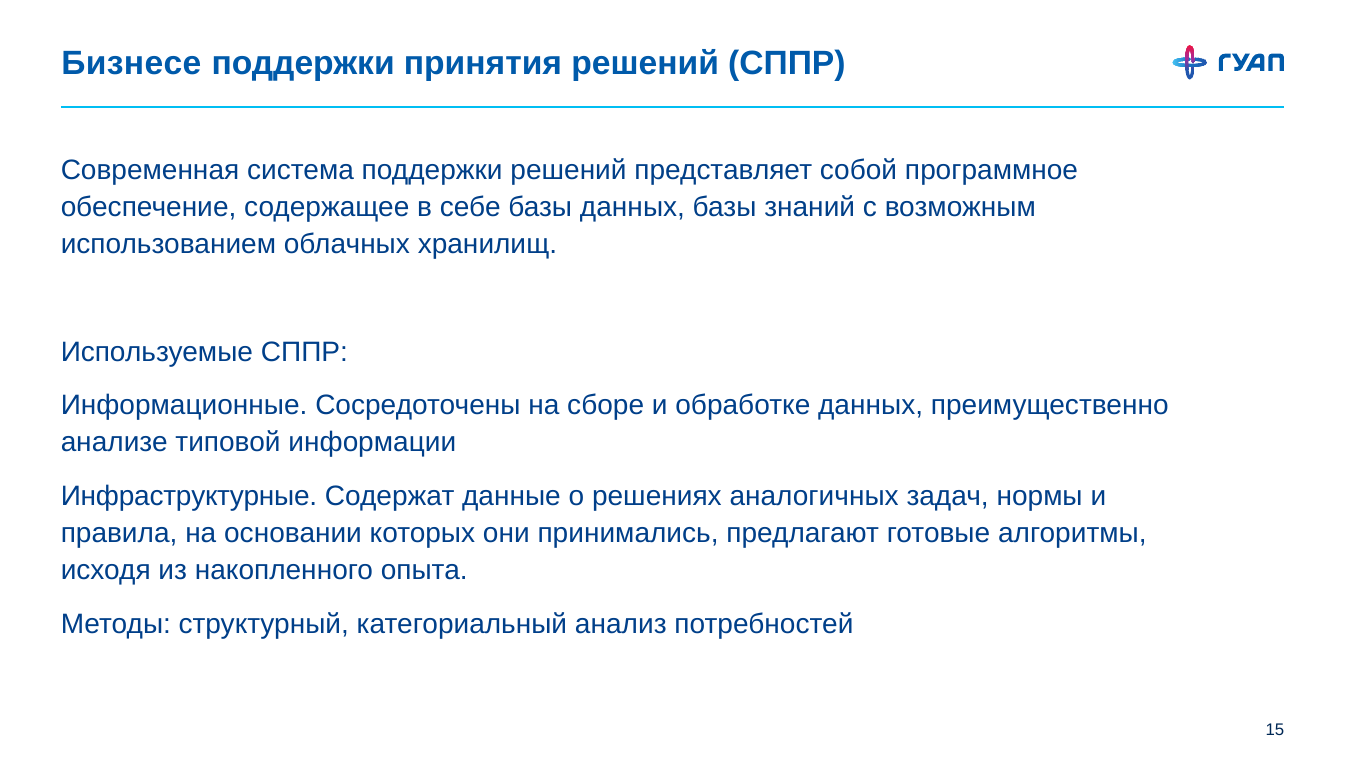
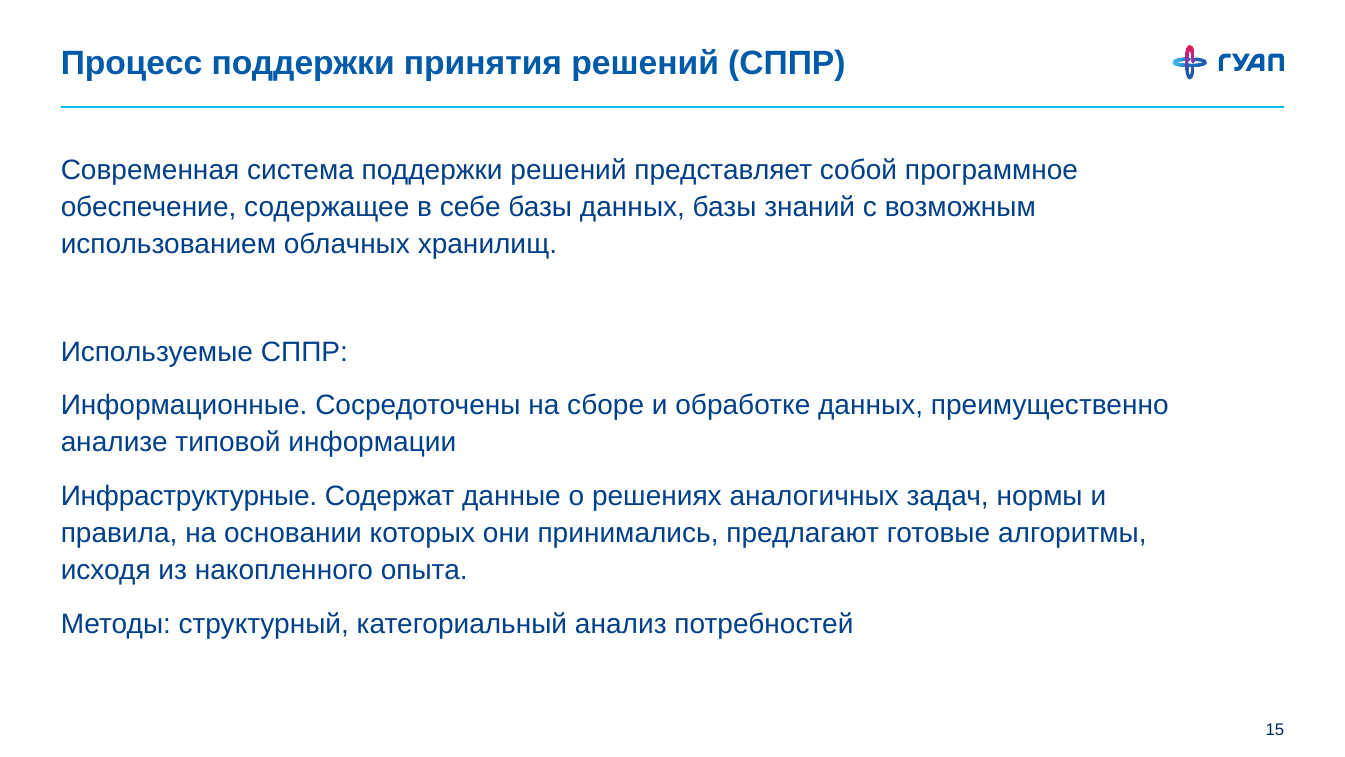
Бизнесе: Бизнесе -> Процесс
